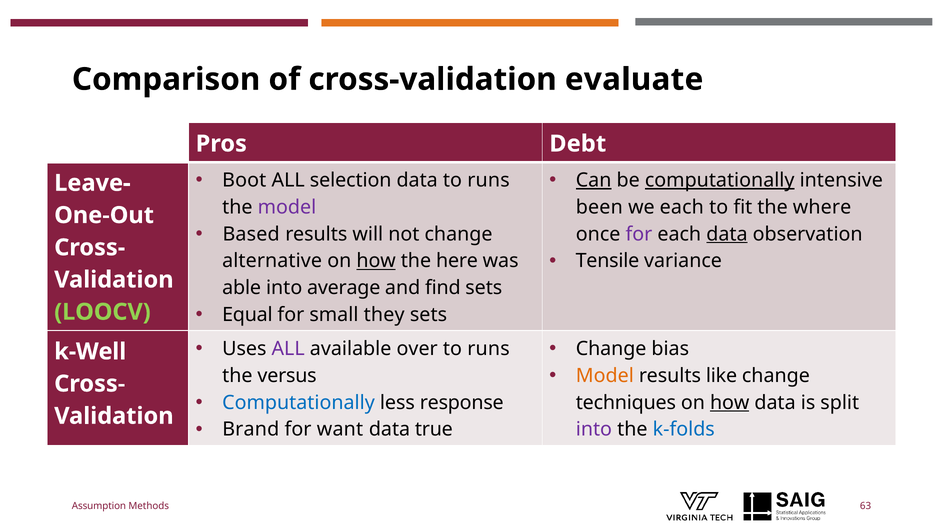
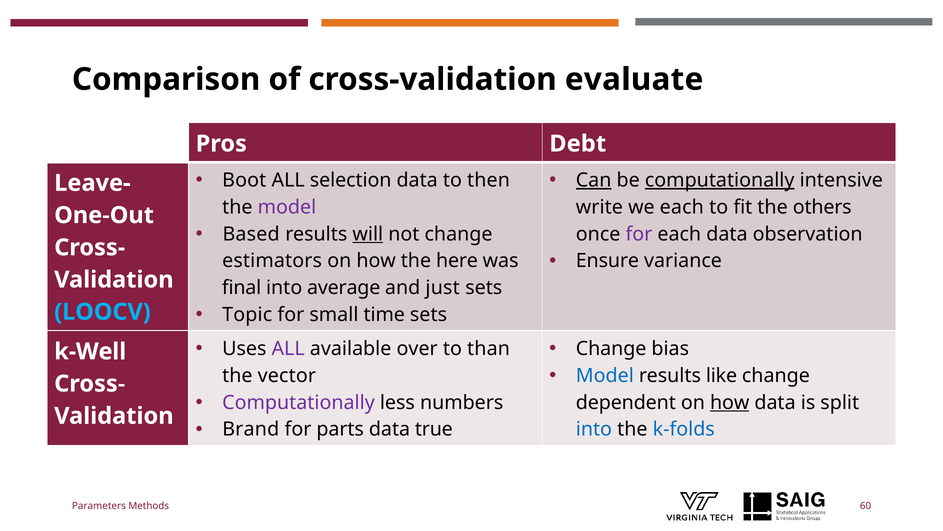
data to runs: runs -> then
been: been -> write
where: where -> others
will underline: none -> present
data at (727, 234) underline: present -> none
Tensile: Tensile -> Ensure
alternative: alternative -> estimators
how at (376, 261) underline: present -> none
able: able -> final
find: find -> just
Equal: Equal -> Topic
they: they -> time
LOOCV colour: light green -> light blue
runs at (489, 348): runs -> than
Model at (605, 375) colour: orange -> blue
versus: versus -> vector
Computationally at (299, 402) colour: blue -> purple
response: response -> numbers
techniques: techniques -> dependent
want: want -> parts
into at (594, 429) colour: purple -> blue
Assumption: Assumption -> Parameters
63: 63 -> 60
